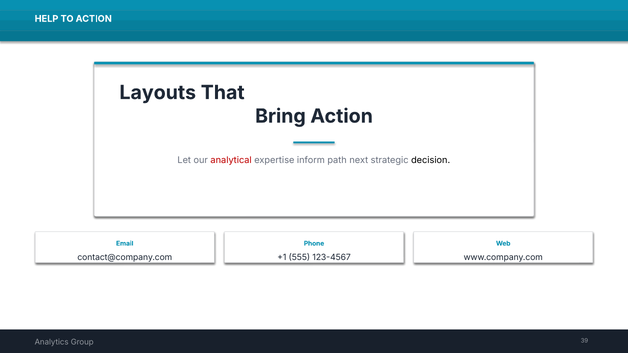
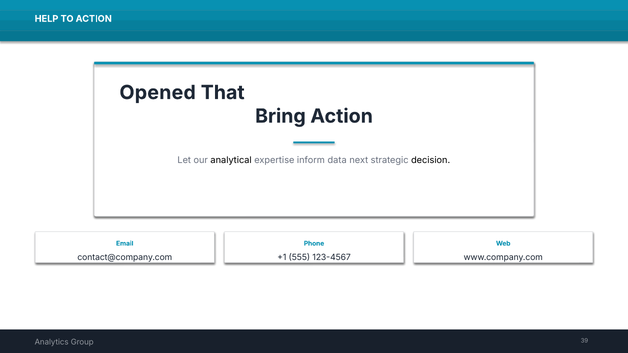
Layouts: Layouts -> Opened
analytical colour: red -> black
path: path -> data
